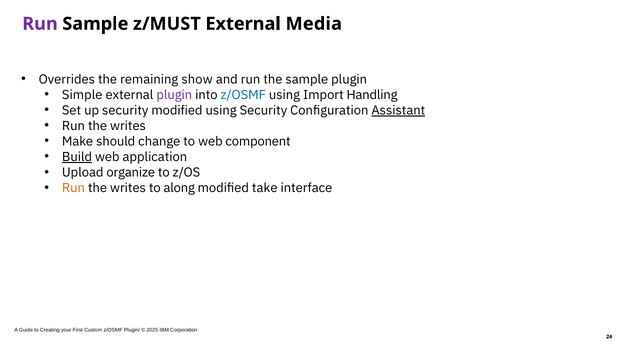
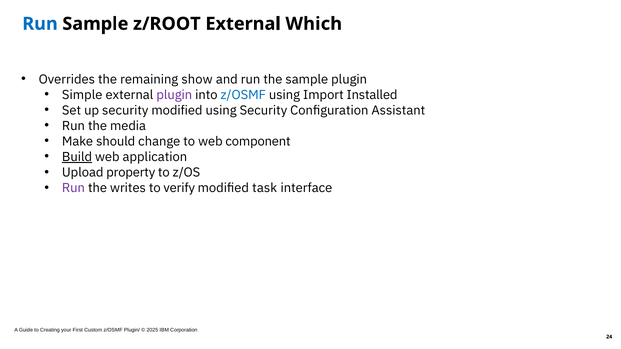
Run at (40, 24) colour: purple -> blue
z/MUST: z/MUST -> z/ROOT
Media: Media -> Which
Handling: Handling -> Installed
Assistant underline: present -> none
writes at (128, 126): writes -> media
organize: organize -> property
Run at (73, 188) colour: orange -> purple
along: along -> verify
take: take -> task
